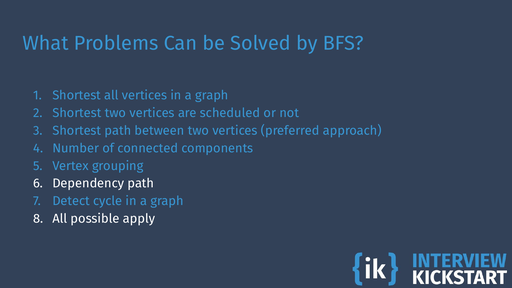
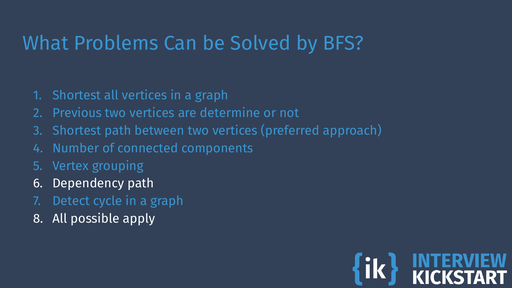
Shortest at (77, 113): Shortest -> Previous
scheduled: scheduled -> determine
